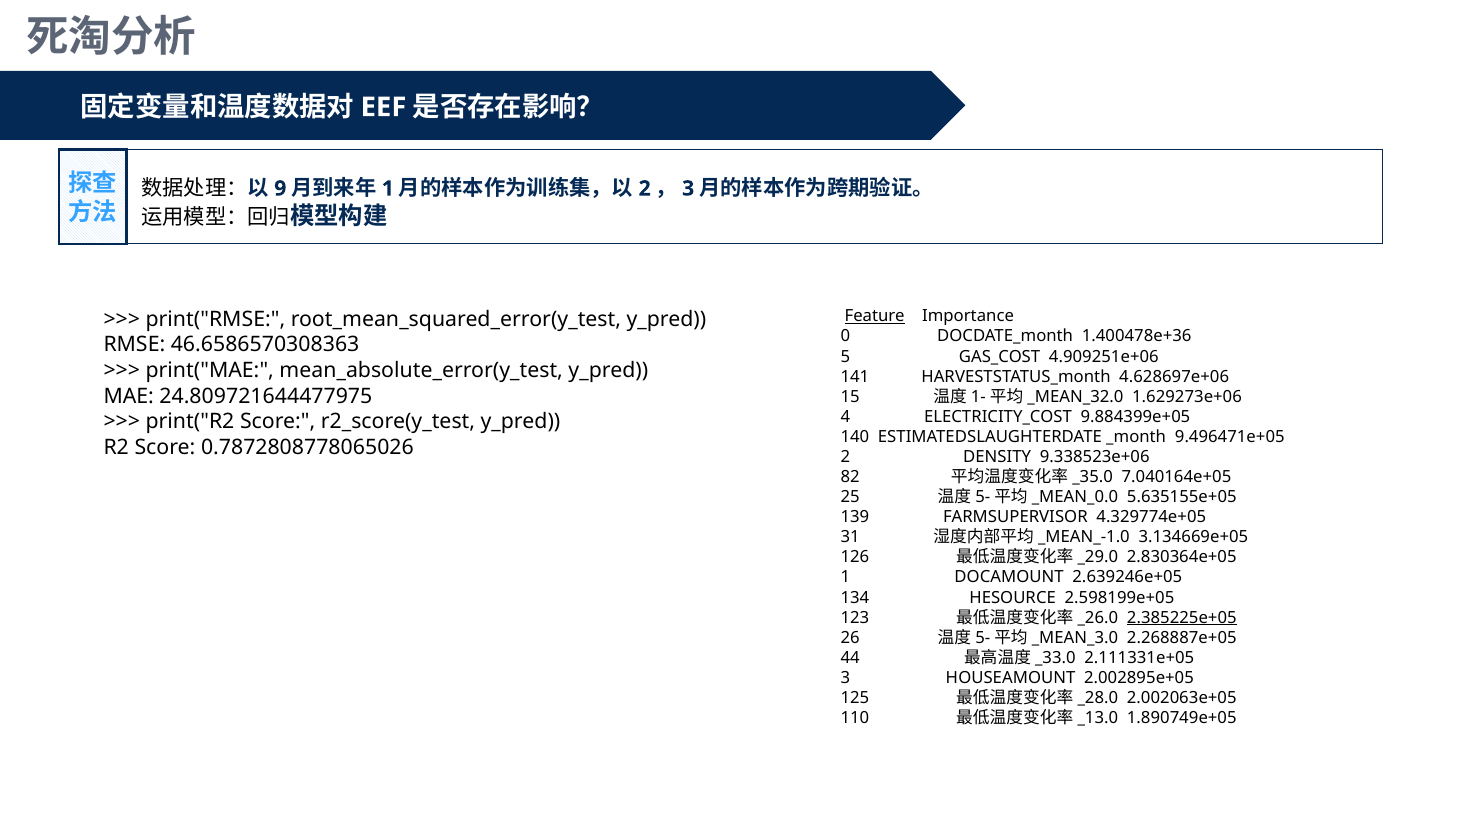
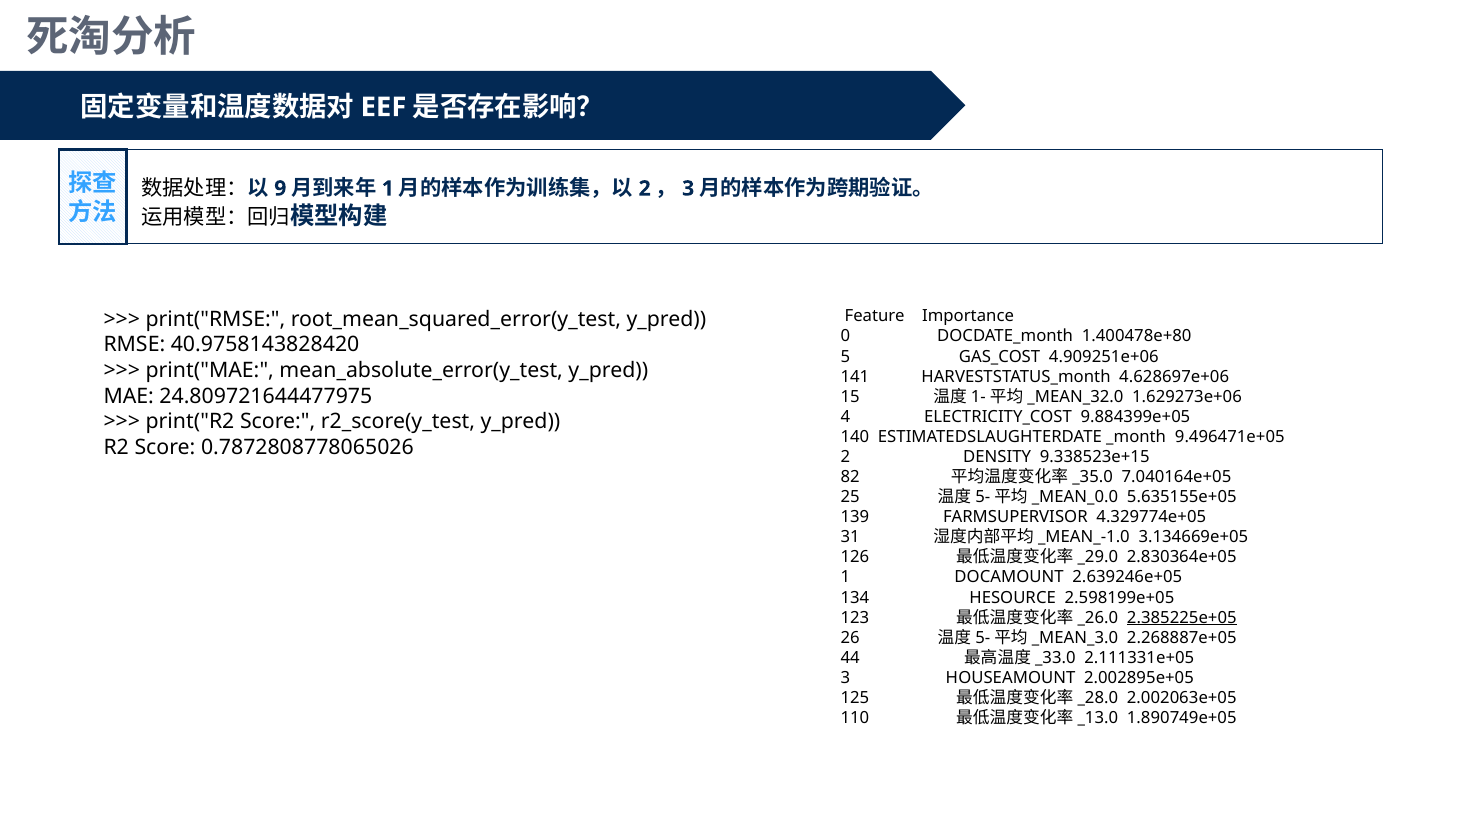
Feature underline: present -> none
1.400478e+36: 1.400478e+36 -> 1.400478e+80
46.6586570308363: 46.6586570308363 -> 40.9758143828420
9.338523e+06: 9.338523e+06 -> 9.338523e+15
